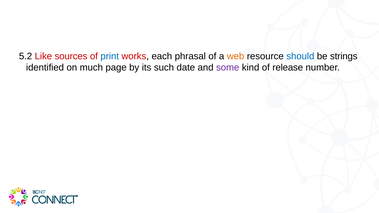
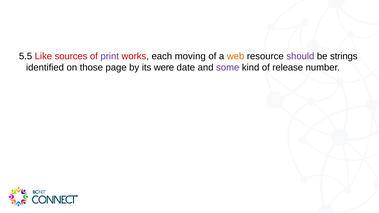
5.2: 5.2 -> 5.5
print colour: blue -> purple
phrasal: phrasal -> moving
should colour: blue -> purple
much: much -> those
such: such -> were
